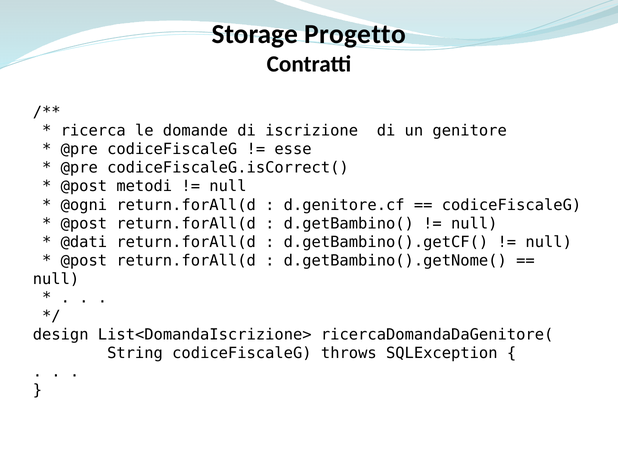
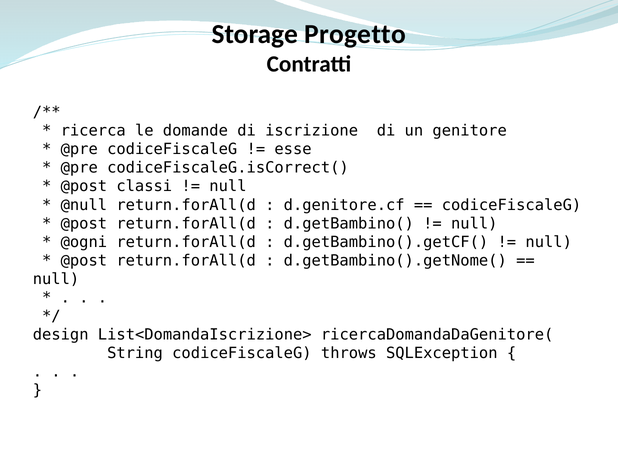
metodi: metodi -> classi
@ogni: @ogni -> @null
@dati: @dati -> @ogni
